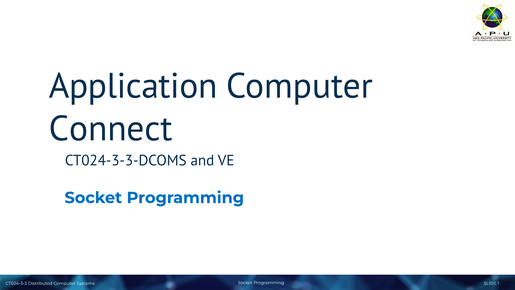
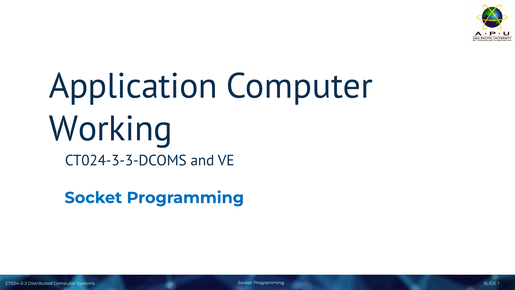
Connect: Connect -> Working
